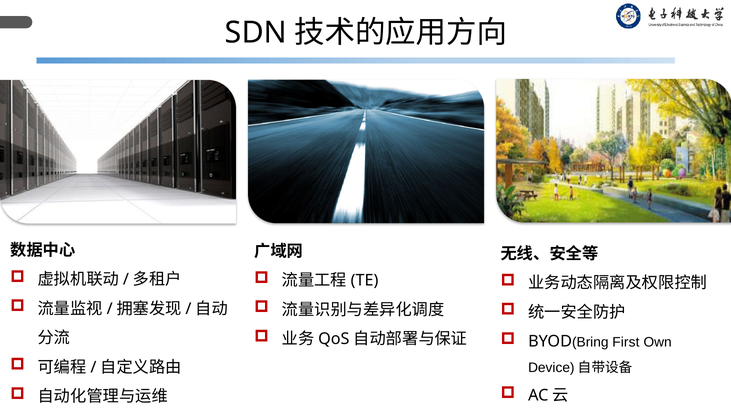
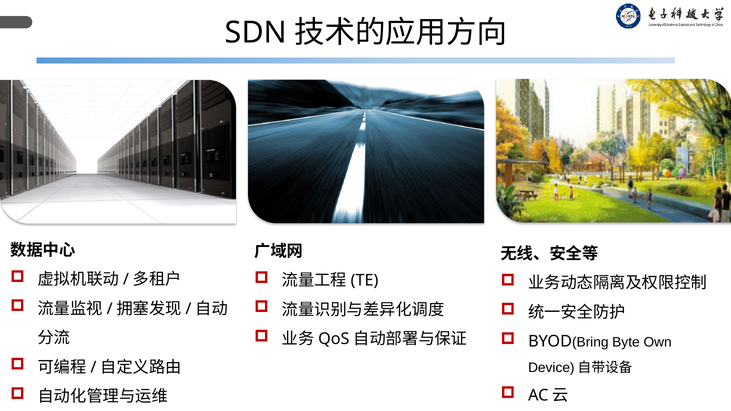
First: First -> Byte
